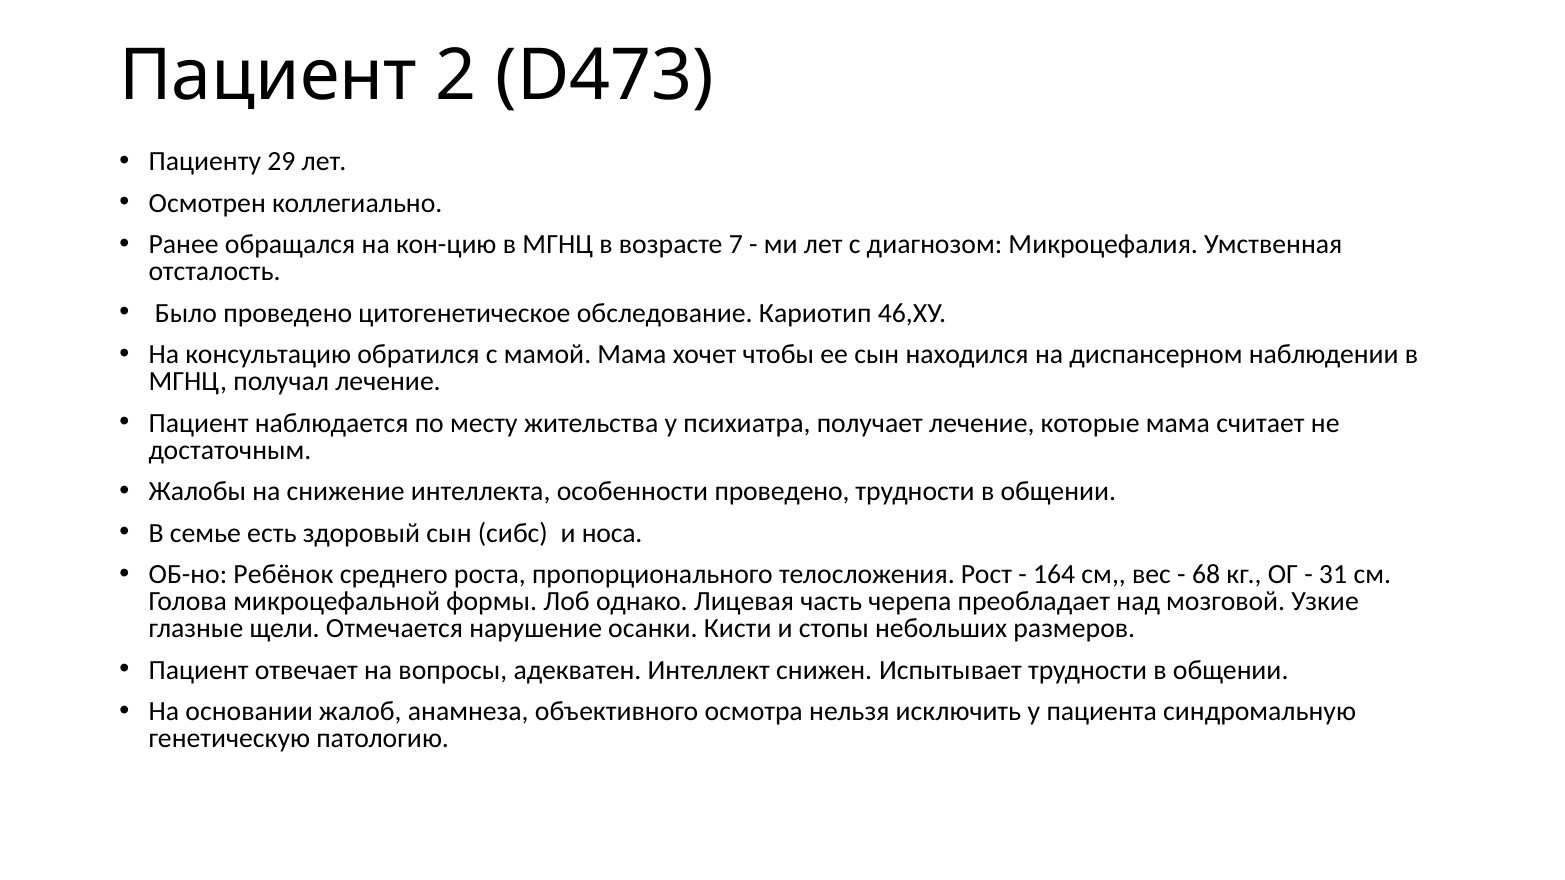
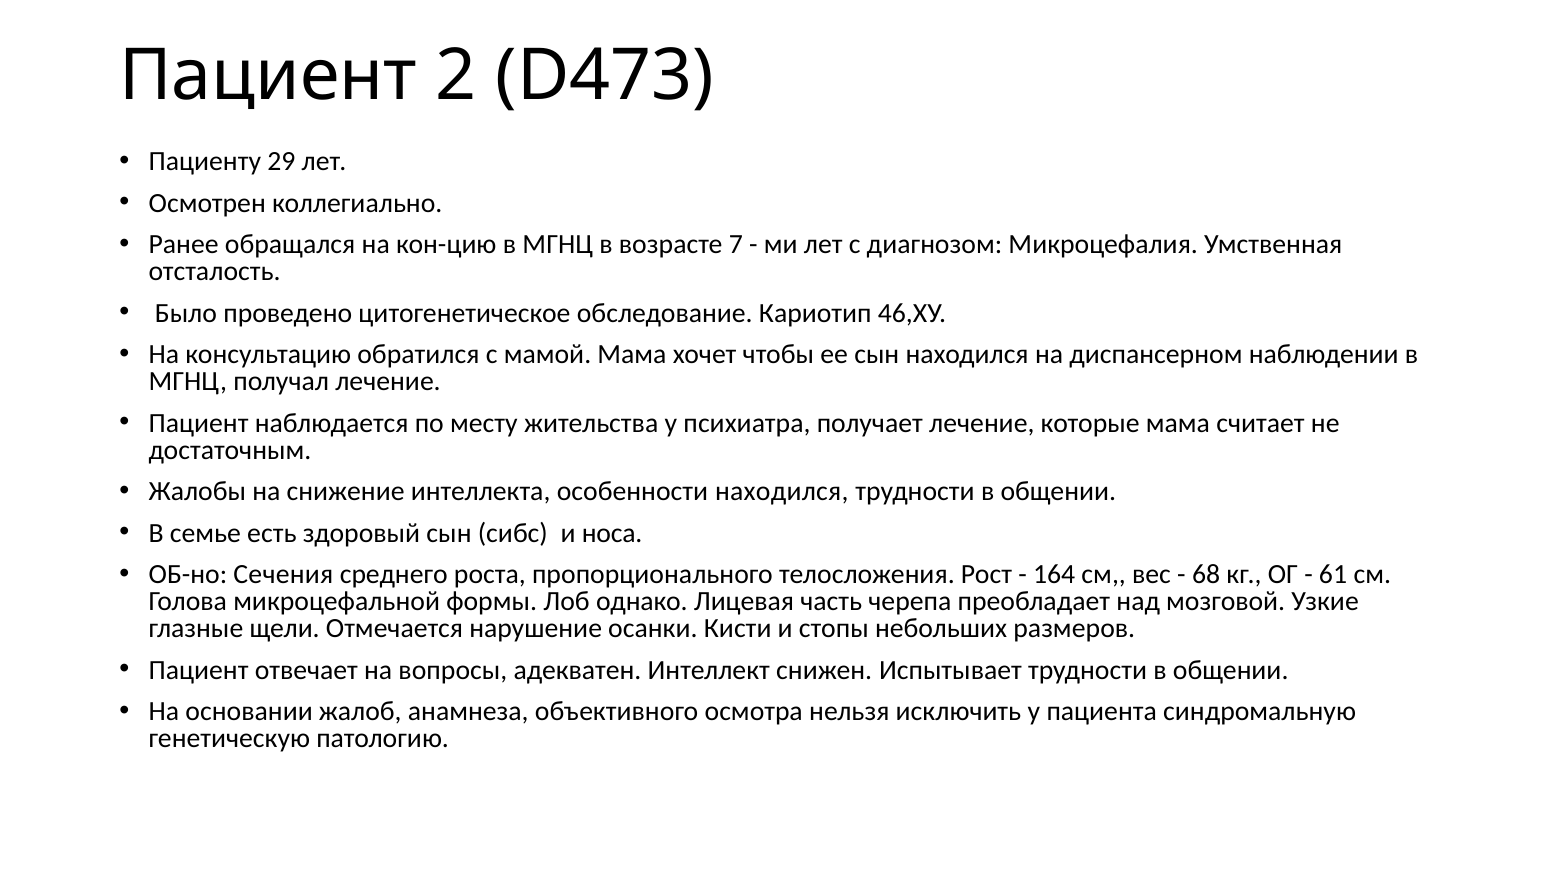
особенности проведено: проведено -> находился
Ребёнок: Ребёнок -> Сечения
31: 31 -> 61
